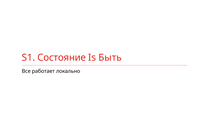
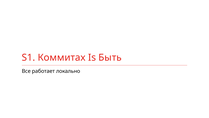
Состояние: Состояние -> Коммитах
